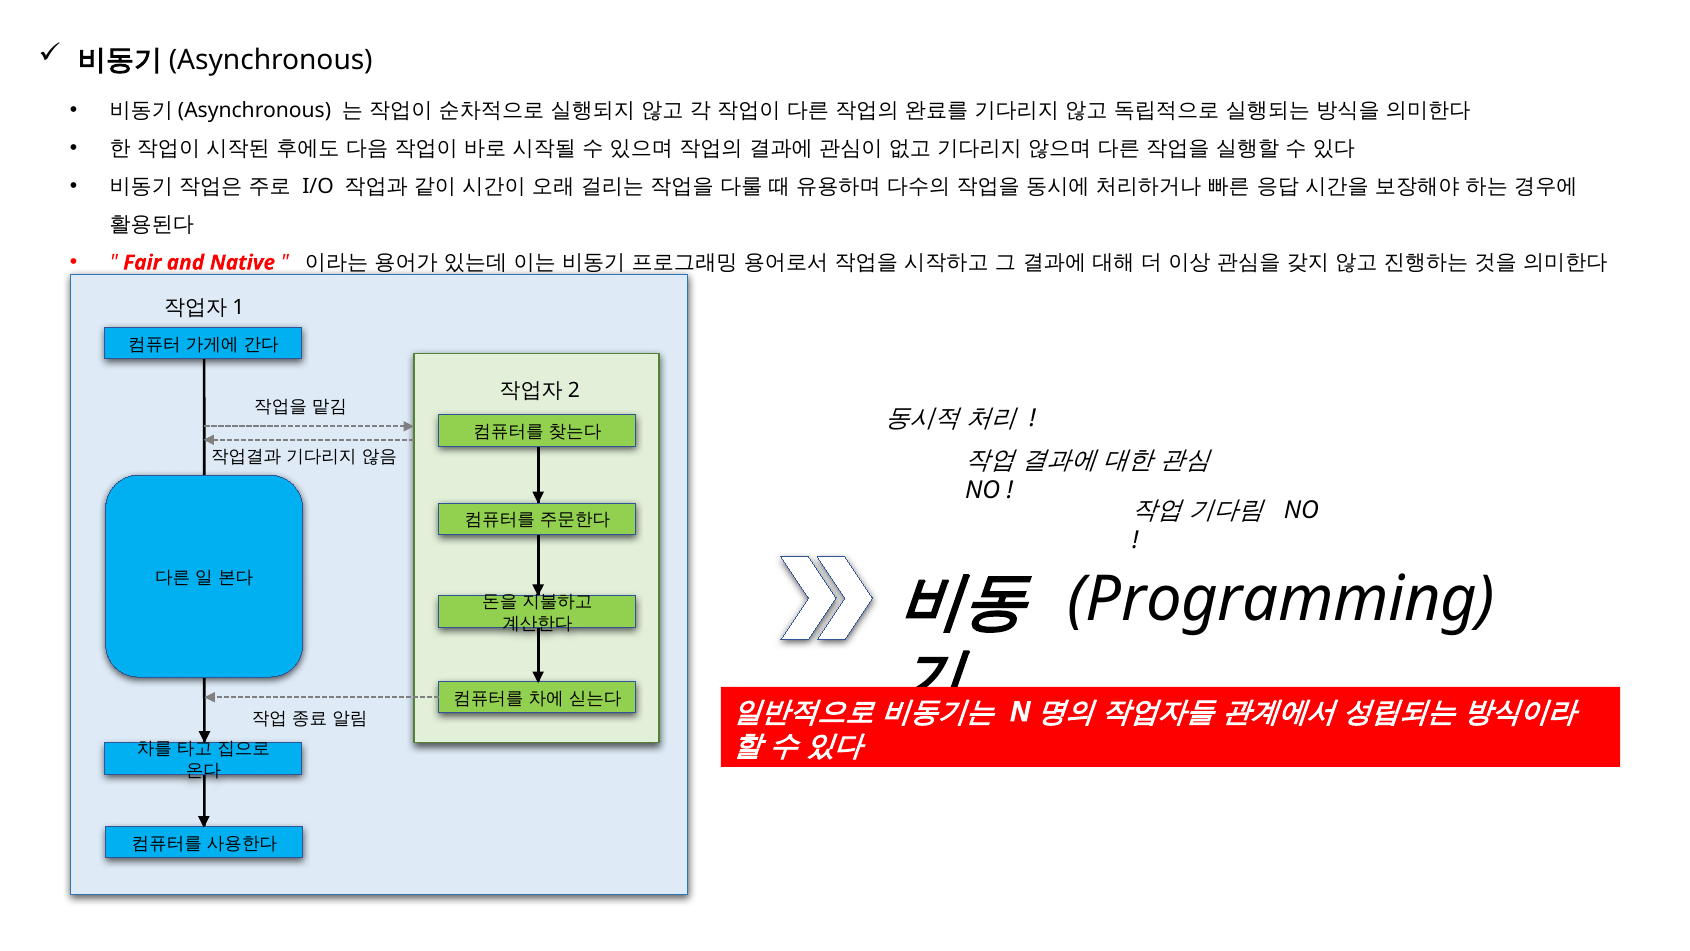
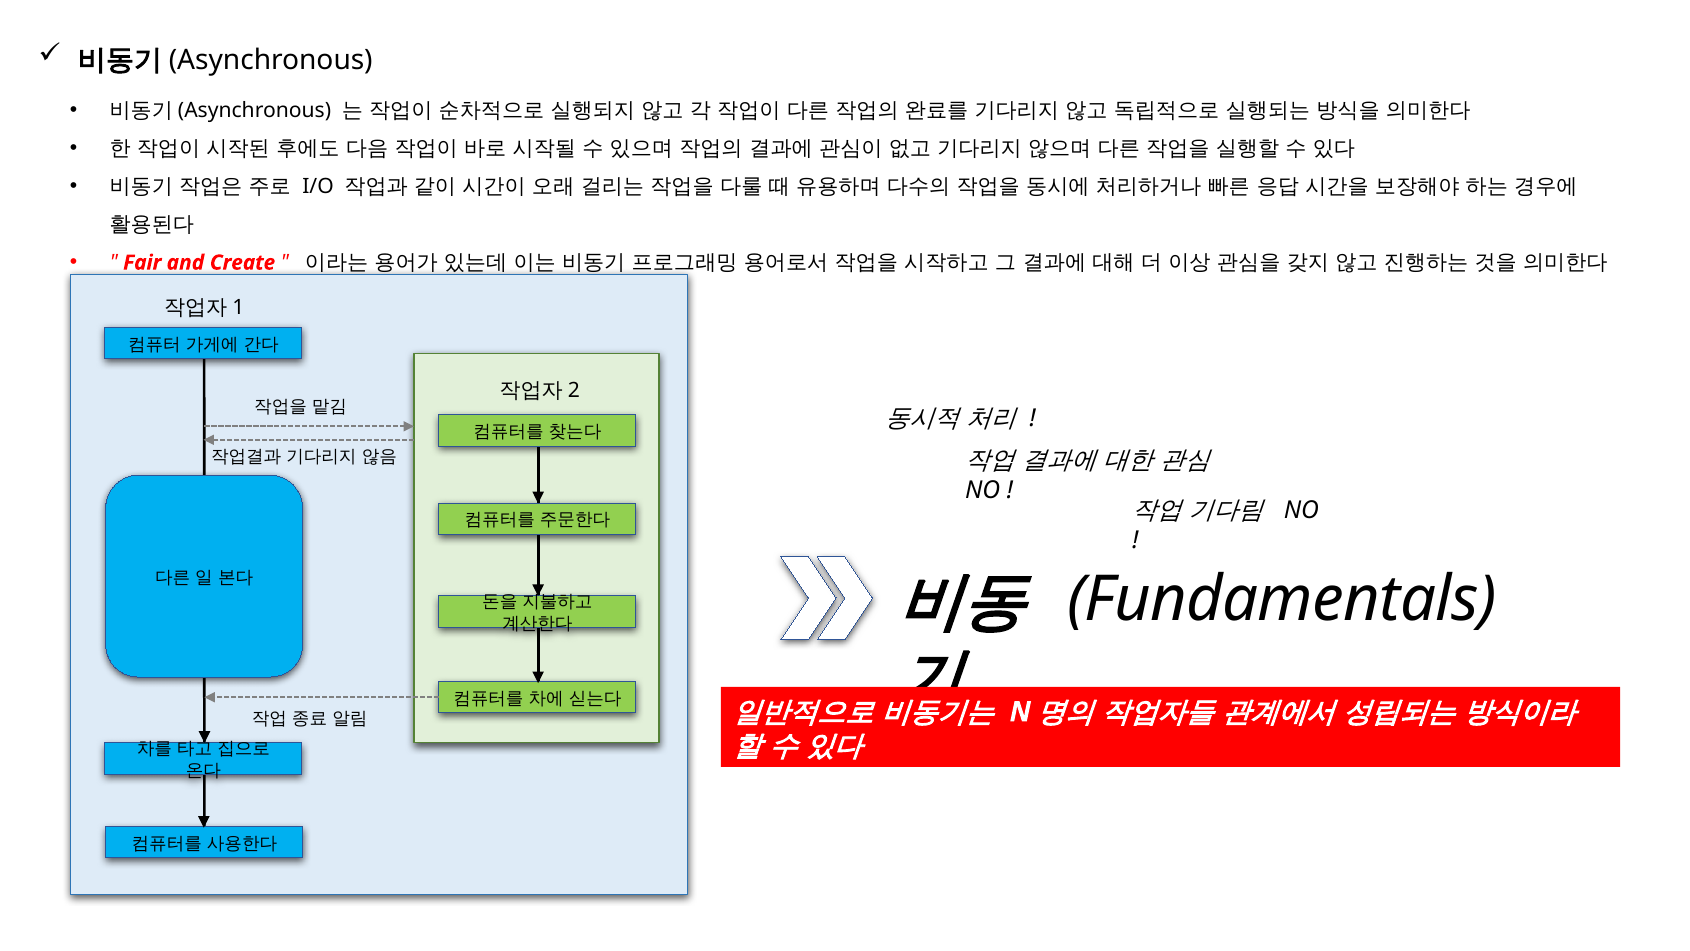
Native: Native -> Create
Programming: Programming -> Fundamentals
